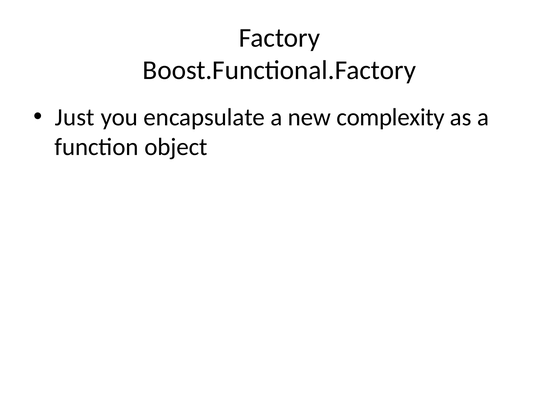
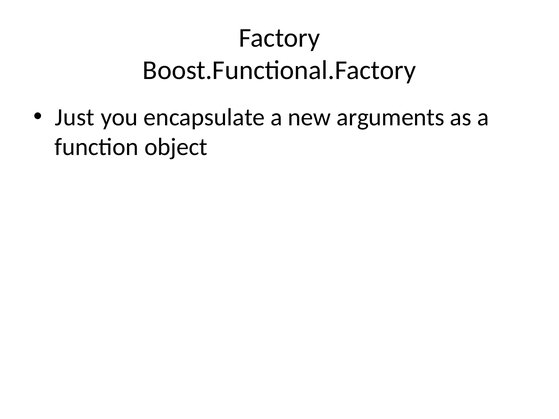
complexity: complexity -> arguments
